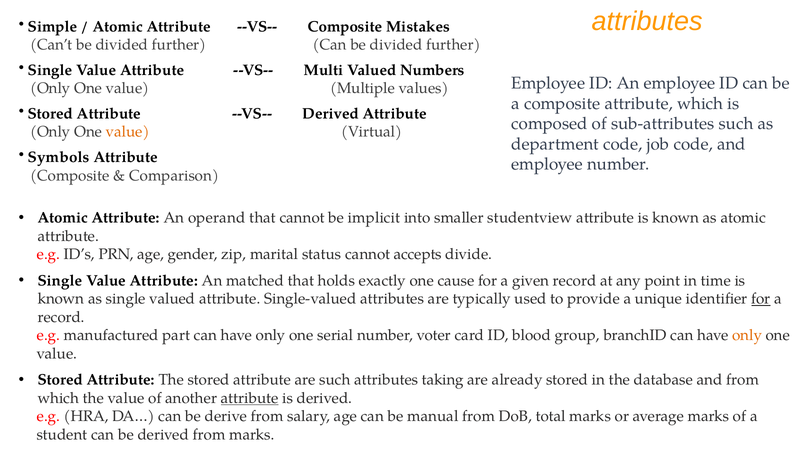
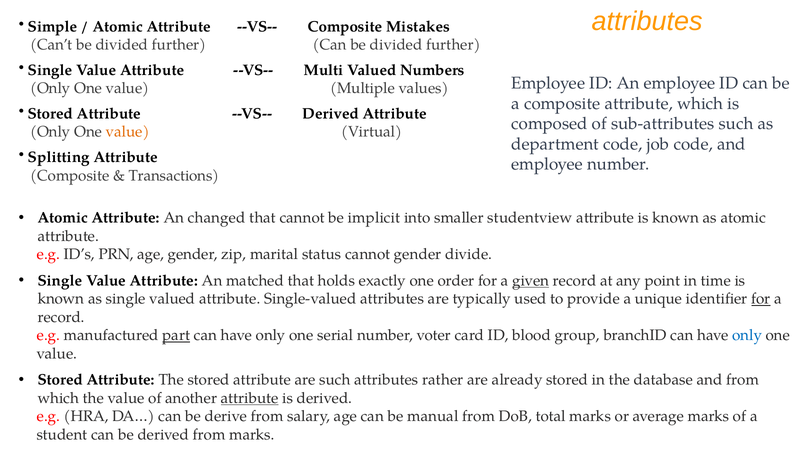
Symbols: Symbols -> Splitting
Comparison: Comparison -> Transactions
operand: operand -> changed
cannot accepts: accepts -> gender
cause: cause -> order
given underline: none -> present
part underline: none -> present
only at (747, 335) colour: orange -> blue
taking: taking -> rather
